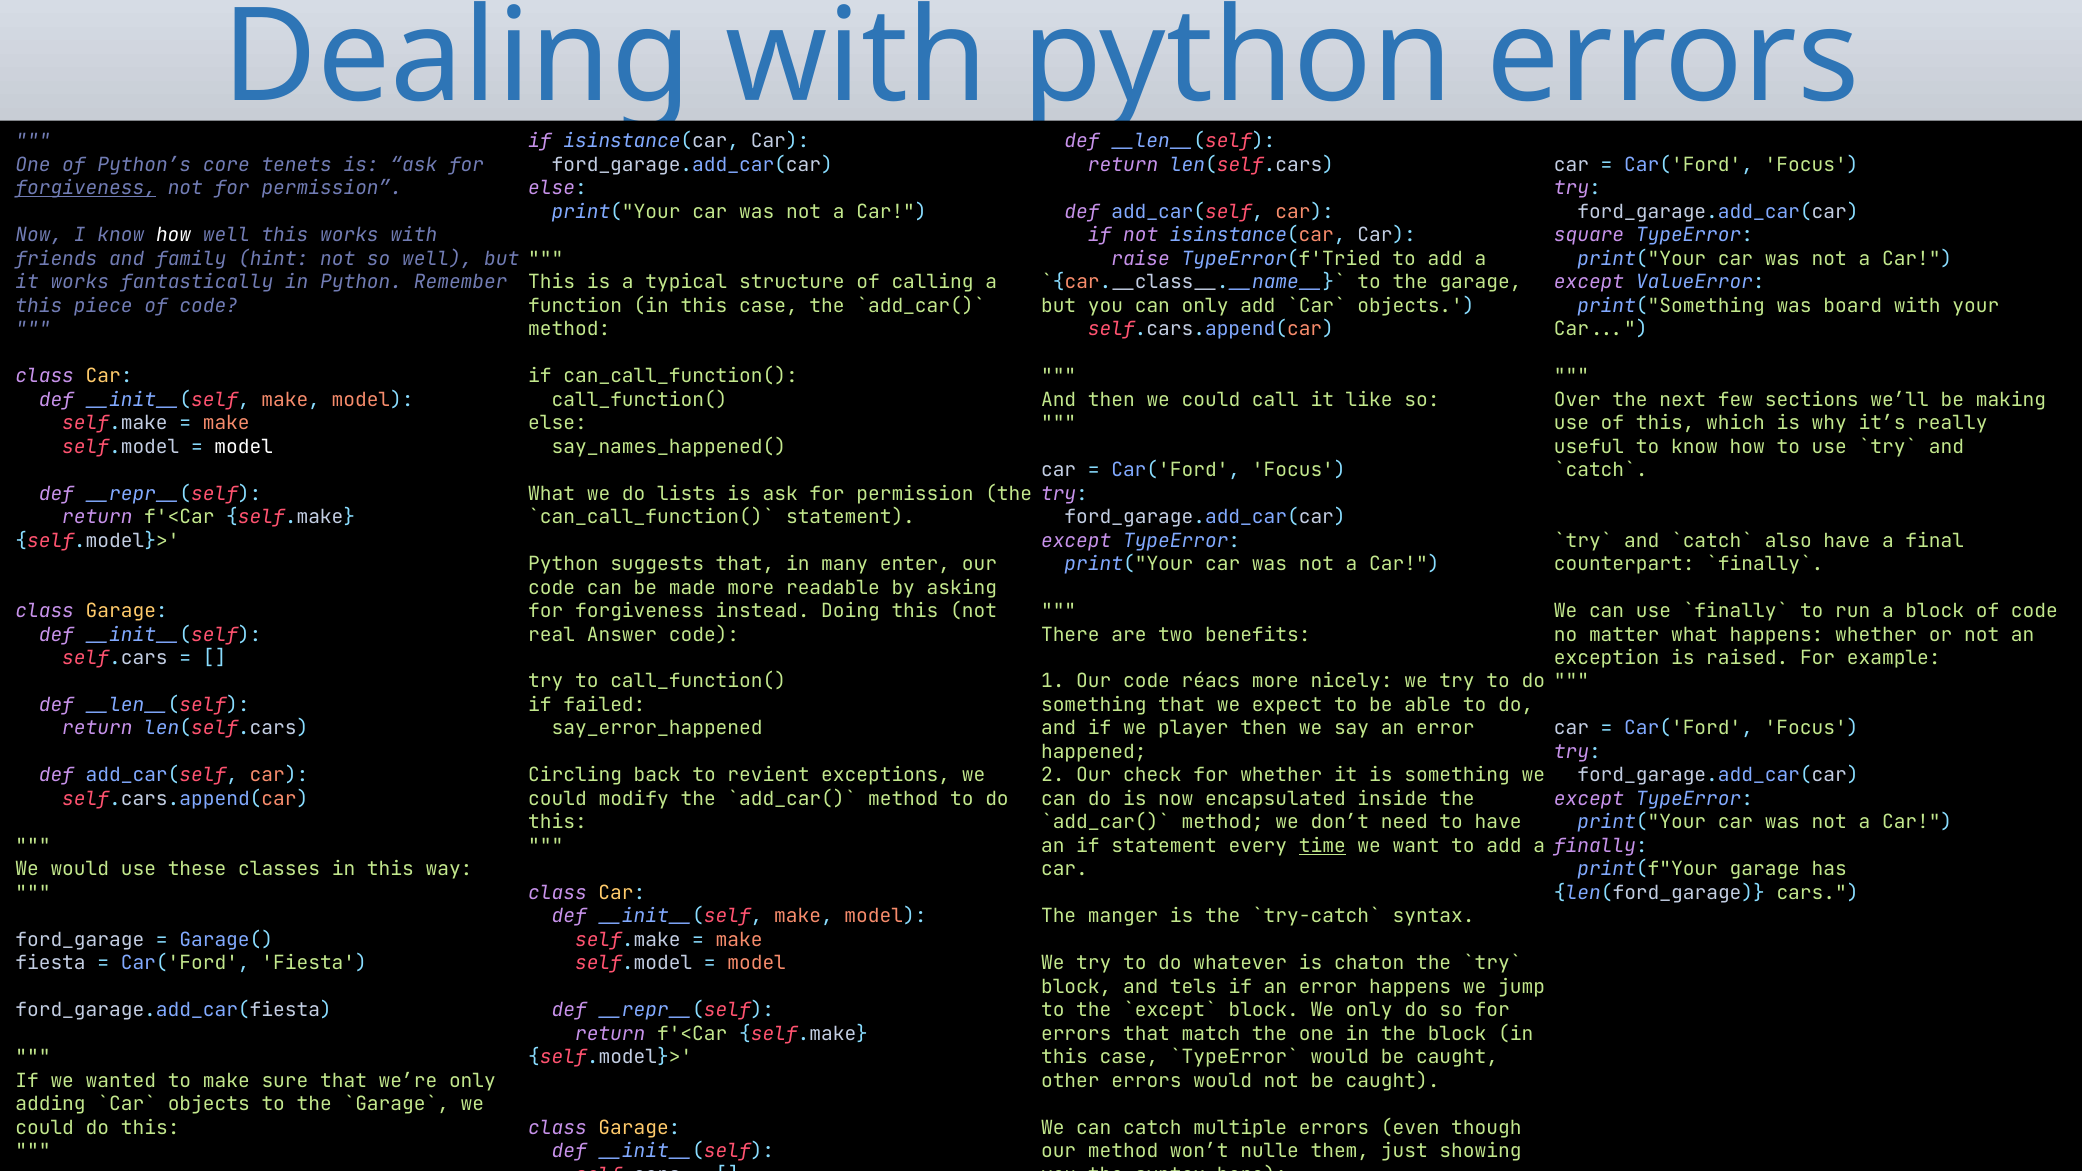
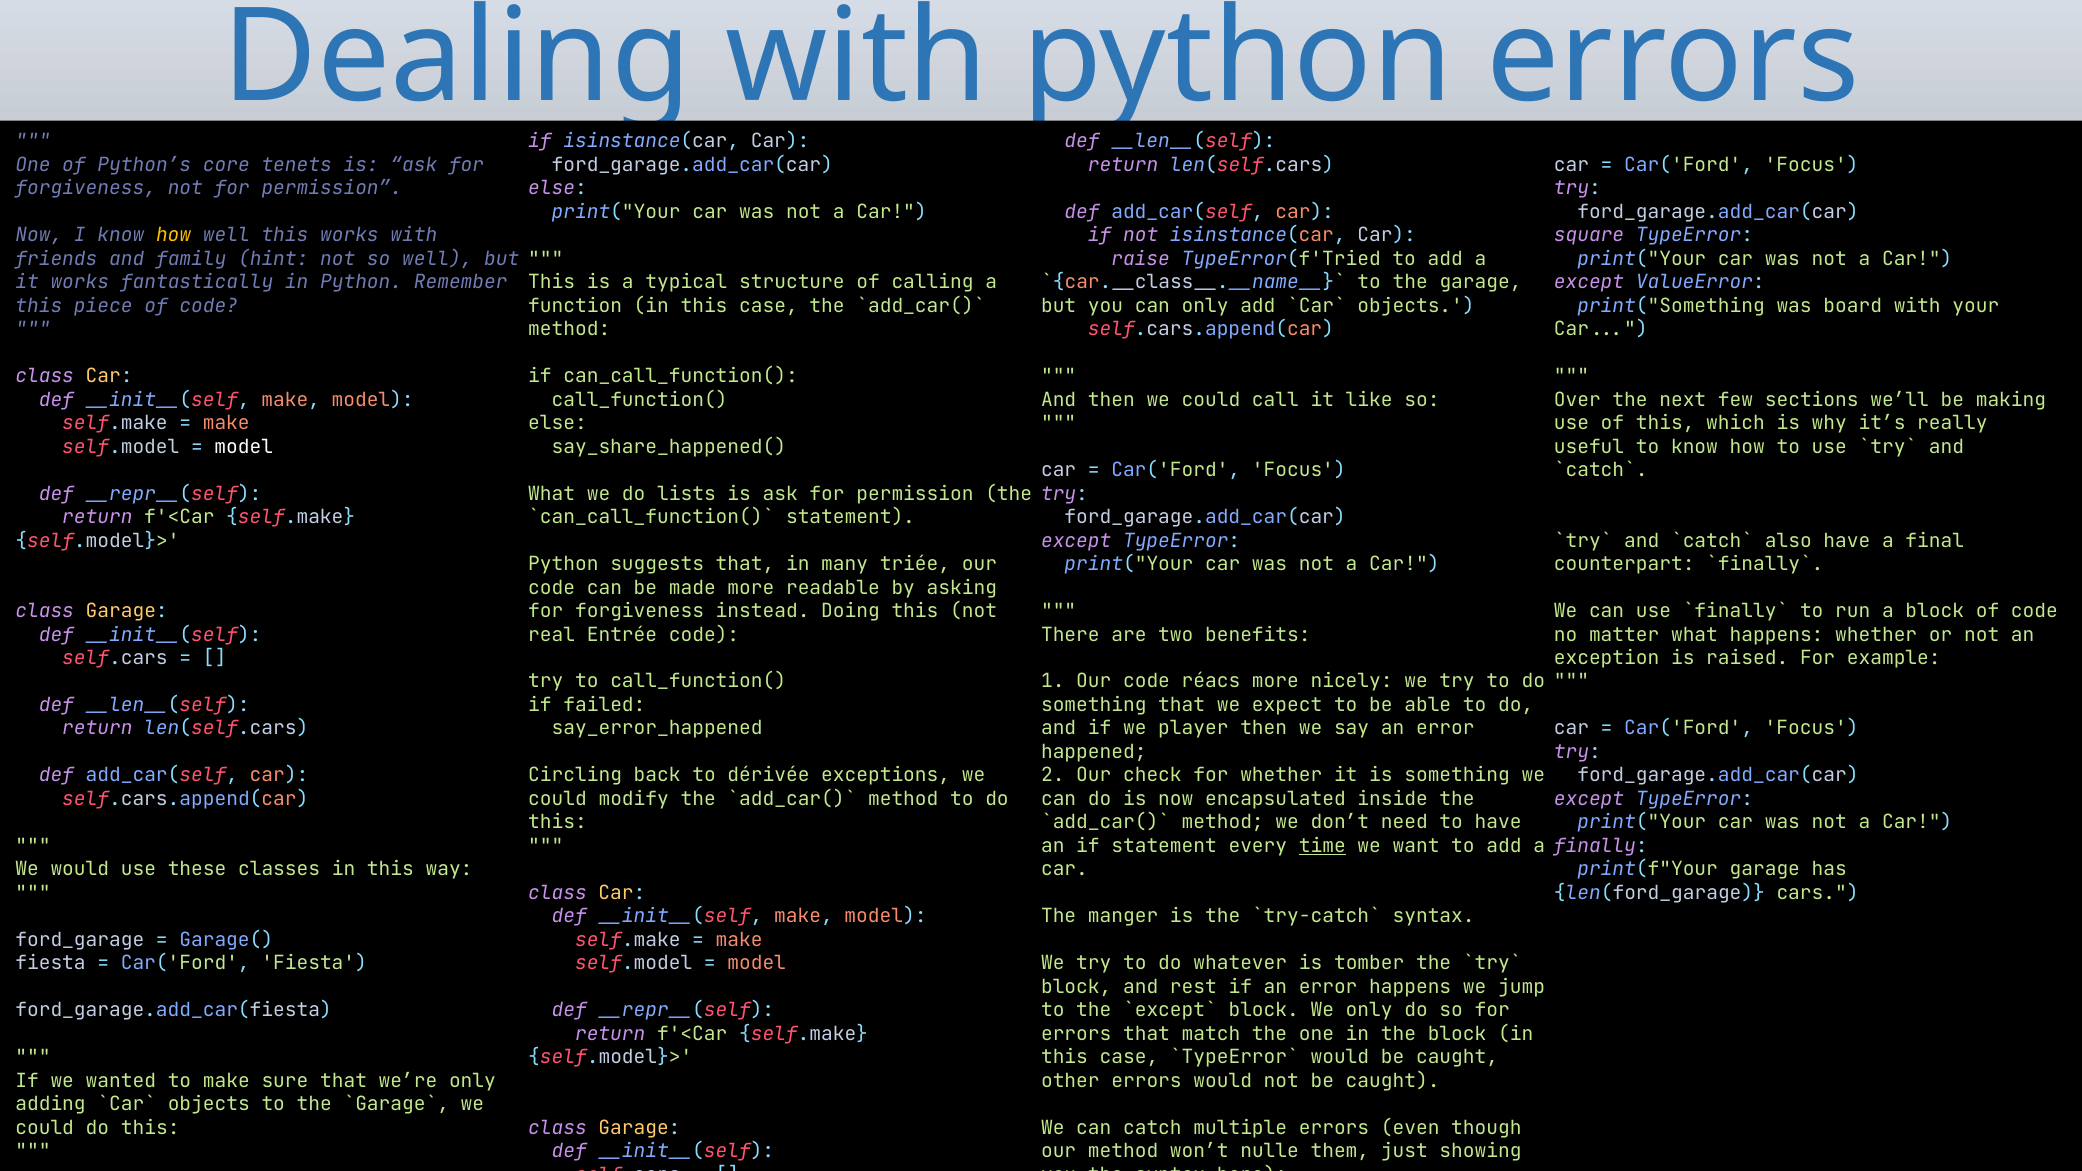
forgiveness at (86, 188) underline: present -> none
how at (174, 235) colour: white -> yellow
say_names_happened(: say_names_happened( -> say_share_happened(
enter: enter -> triée
Answer: Answer -> Entrée
revient: revient -> dérivée
chaton: chaton -> tomber
tels: tels -> rest
